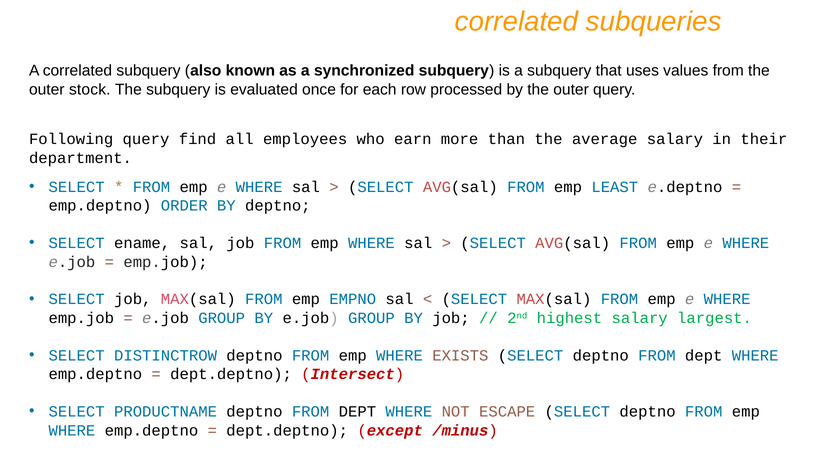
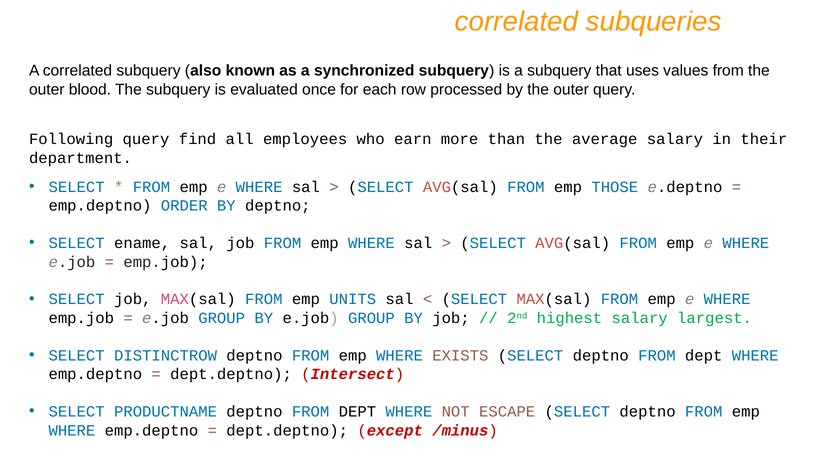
stock: stock -> blood
LEAST: LEAST -> THOSE
EMPNO: EMPNO -> UNITS
